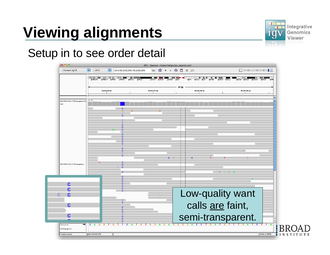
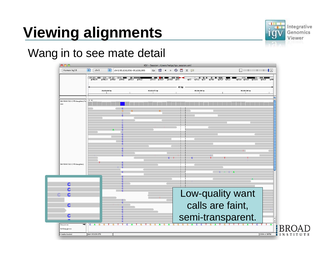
Setup: Setup -> Wang
order: order -> mate
are underline: present -> none
